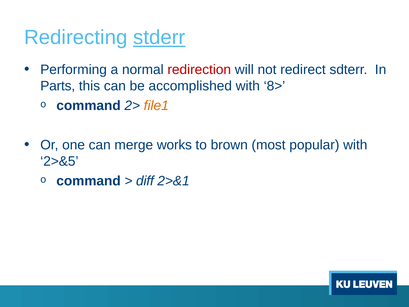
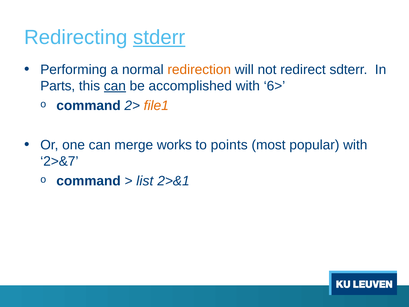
redirection colour: red -> orange
can at (115, 86) underline: none -> present
8>: 8> -> 6>
brown: brown -> points
2>&5: 2>&5 -> 2>&7
diff: diff -> list
